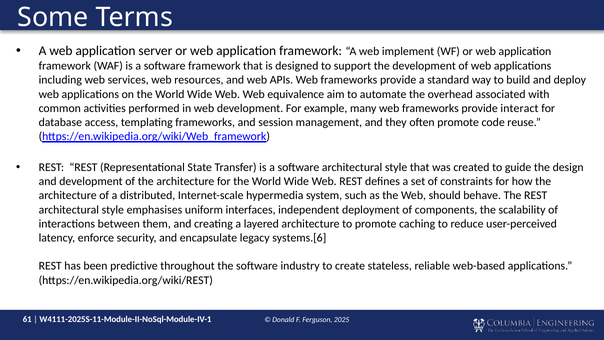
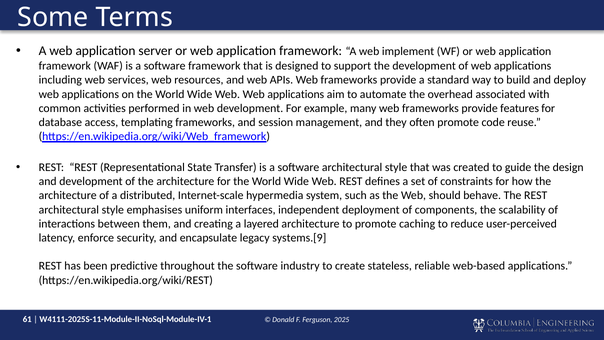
Web Web equivalence: equivalence -> applications
interact: interact -> features
systems.[6: systems.[6 -> systems.[9
